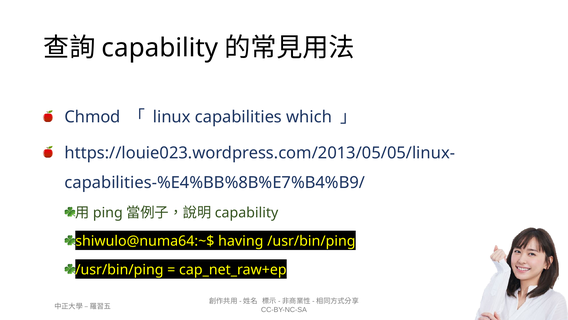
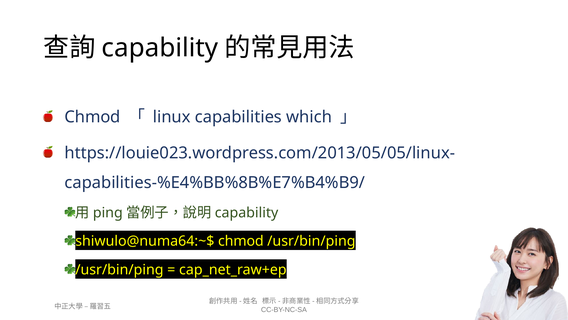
shiwulo@numa64:~$ having: having -> chmod
